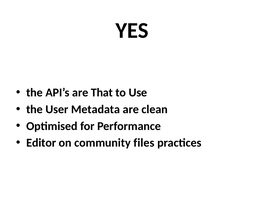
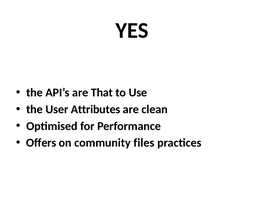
Metadata: Metadata -> Attributes
Editor: Editor -> Offers
